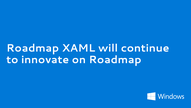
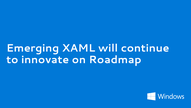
Roadmap at (33, 48): Roadmap -> Emerging
